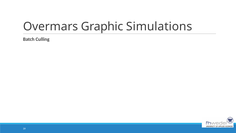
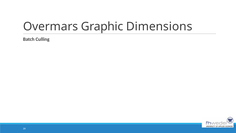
Simulations: Simulations -> Dimensions
